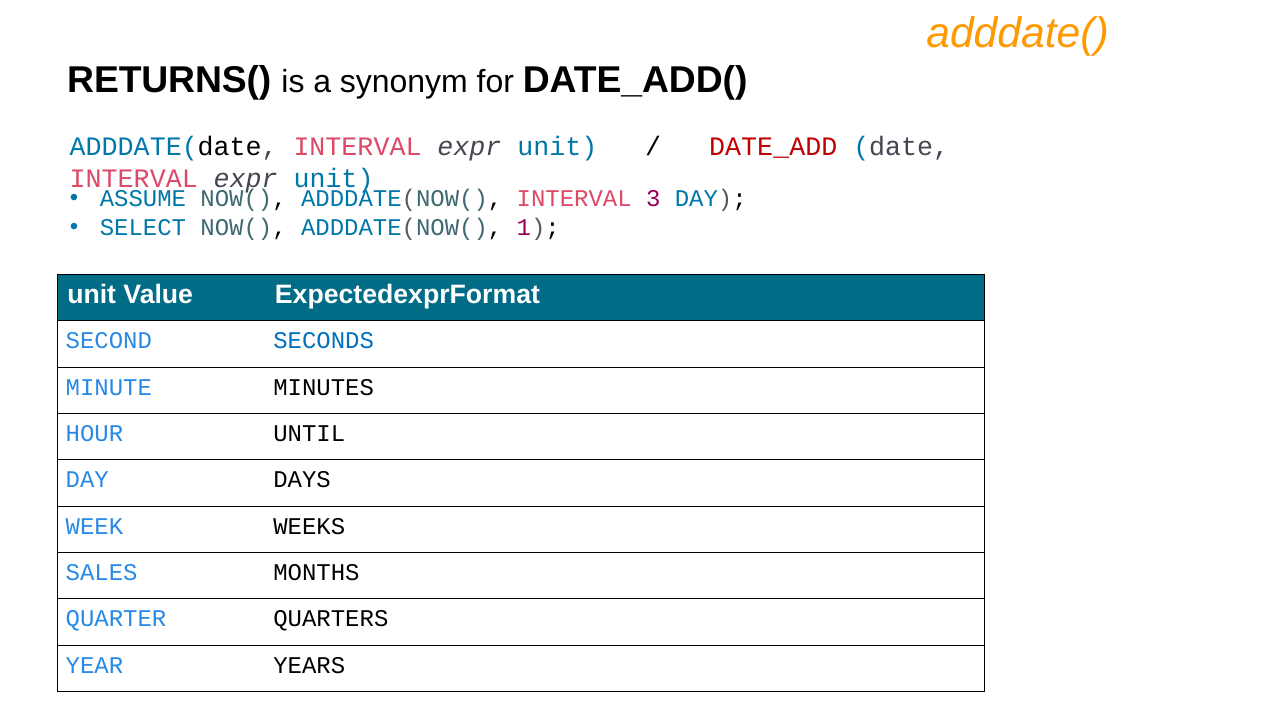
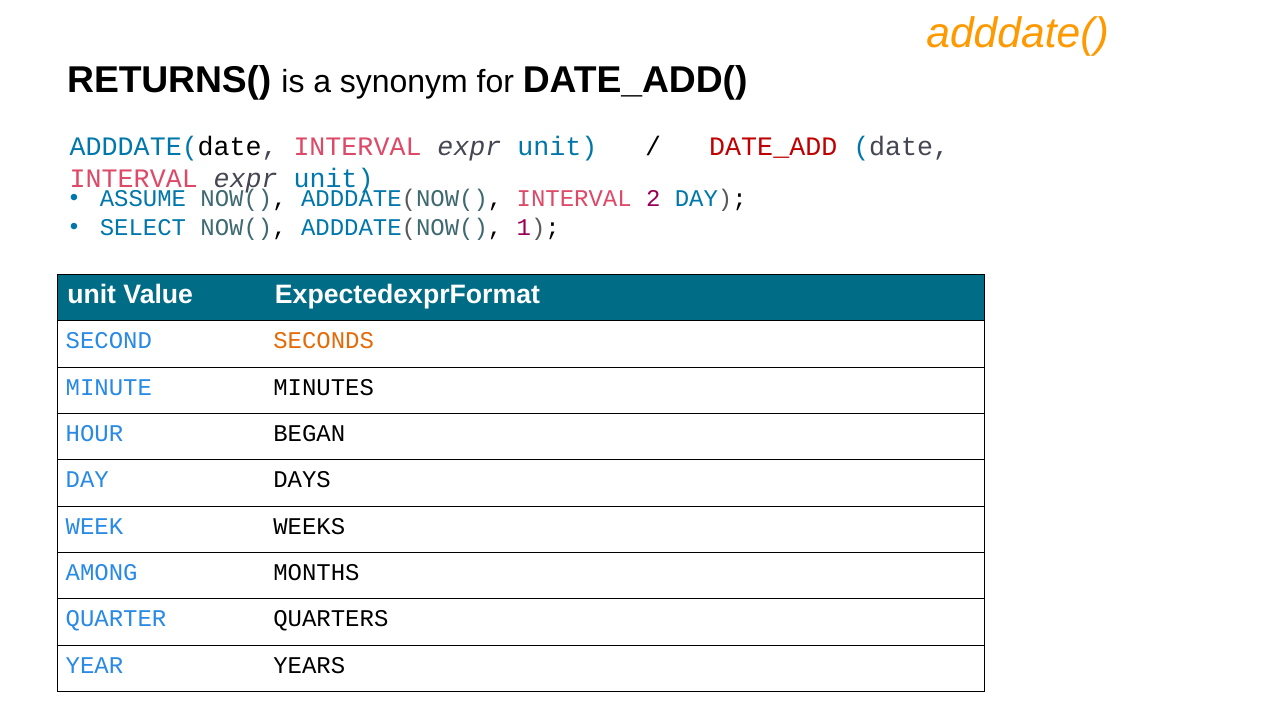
3: 3 -> 2
SECONDS colour: blue -> orange
UNTIL: UNTIL -> BEGAN
SALES: SALES -> AMONG
